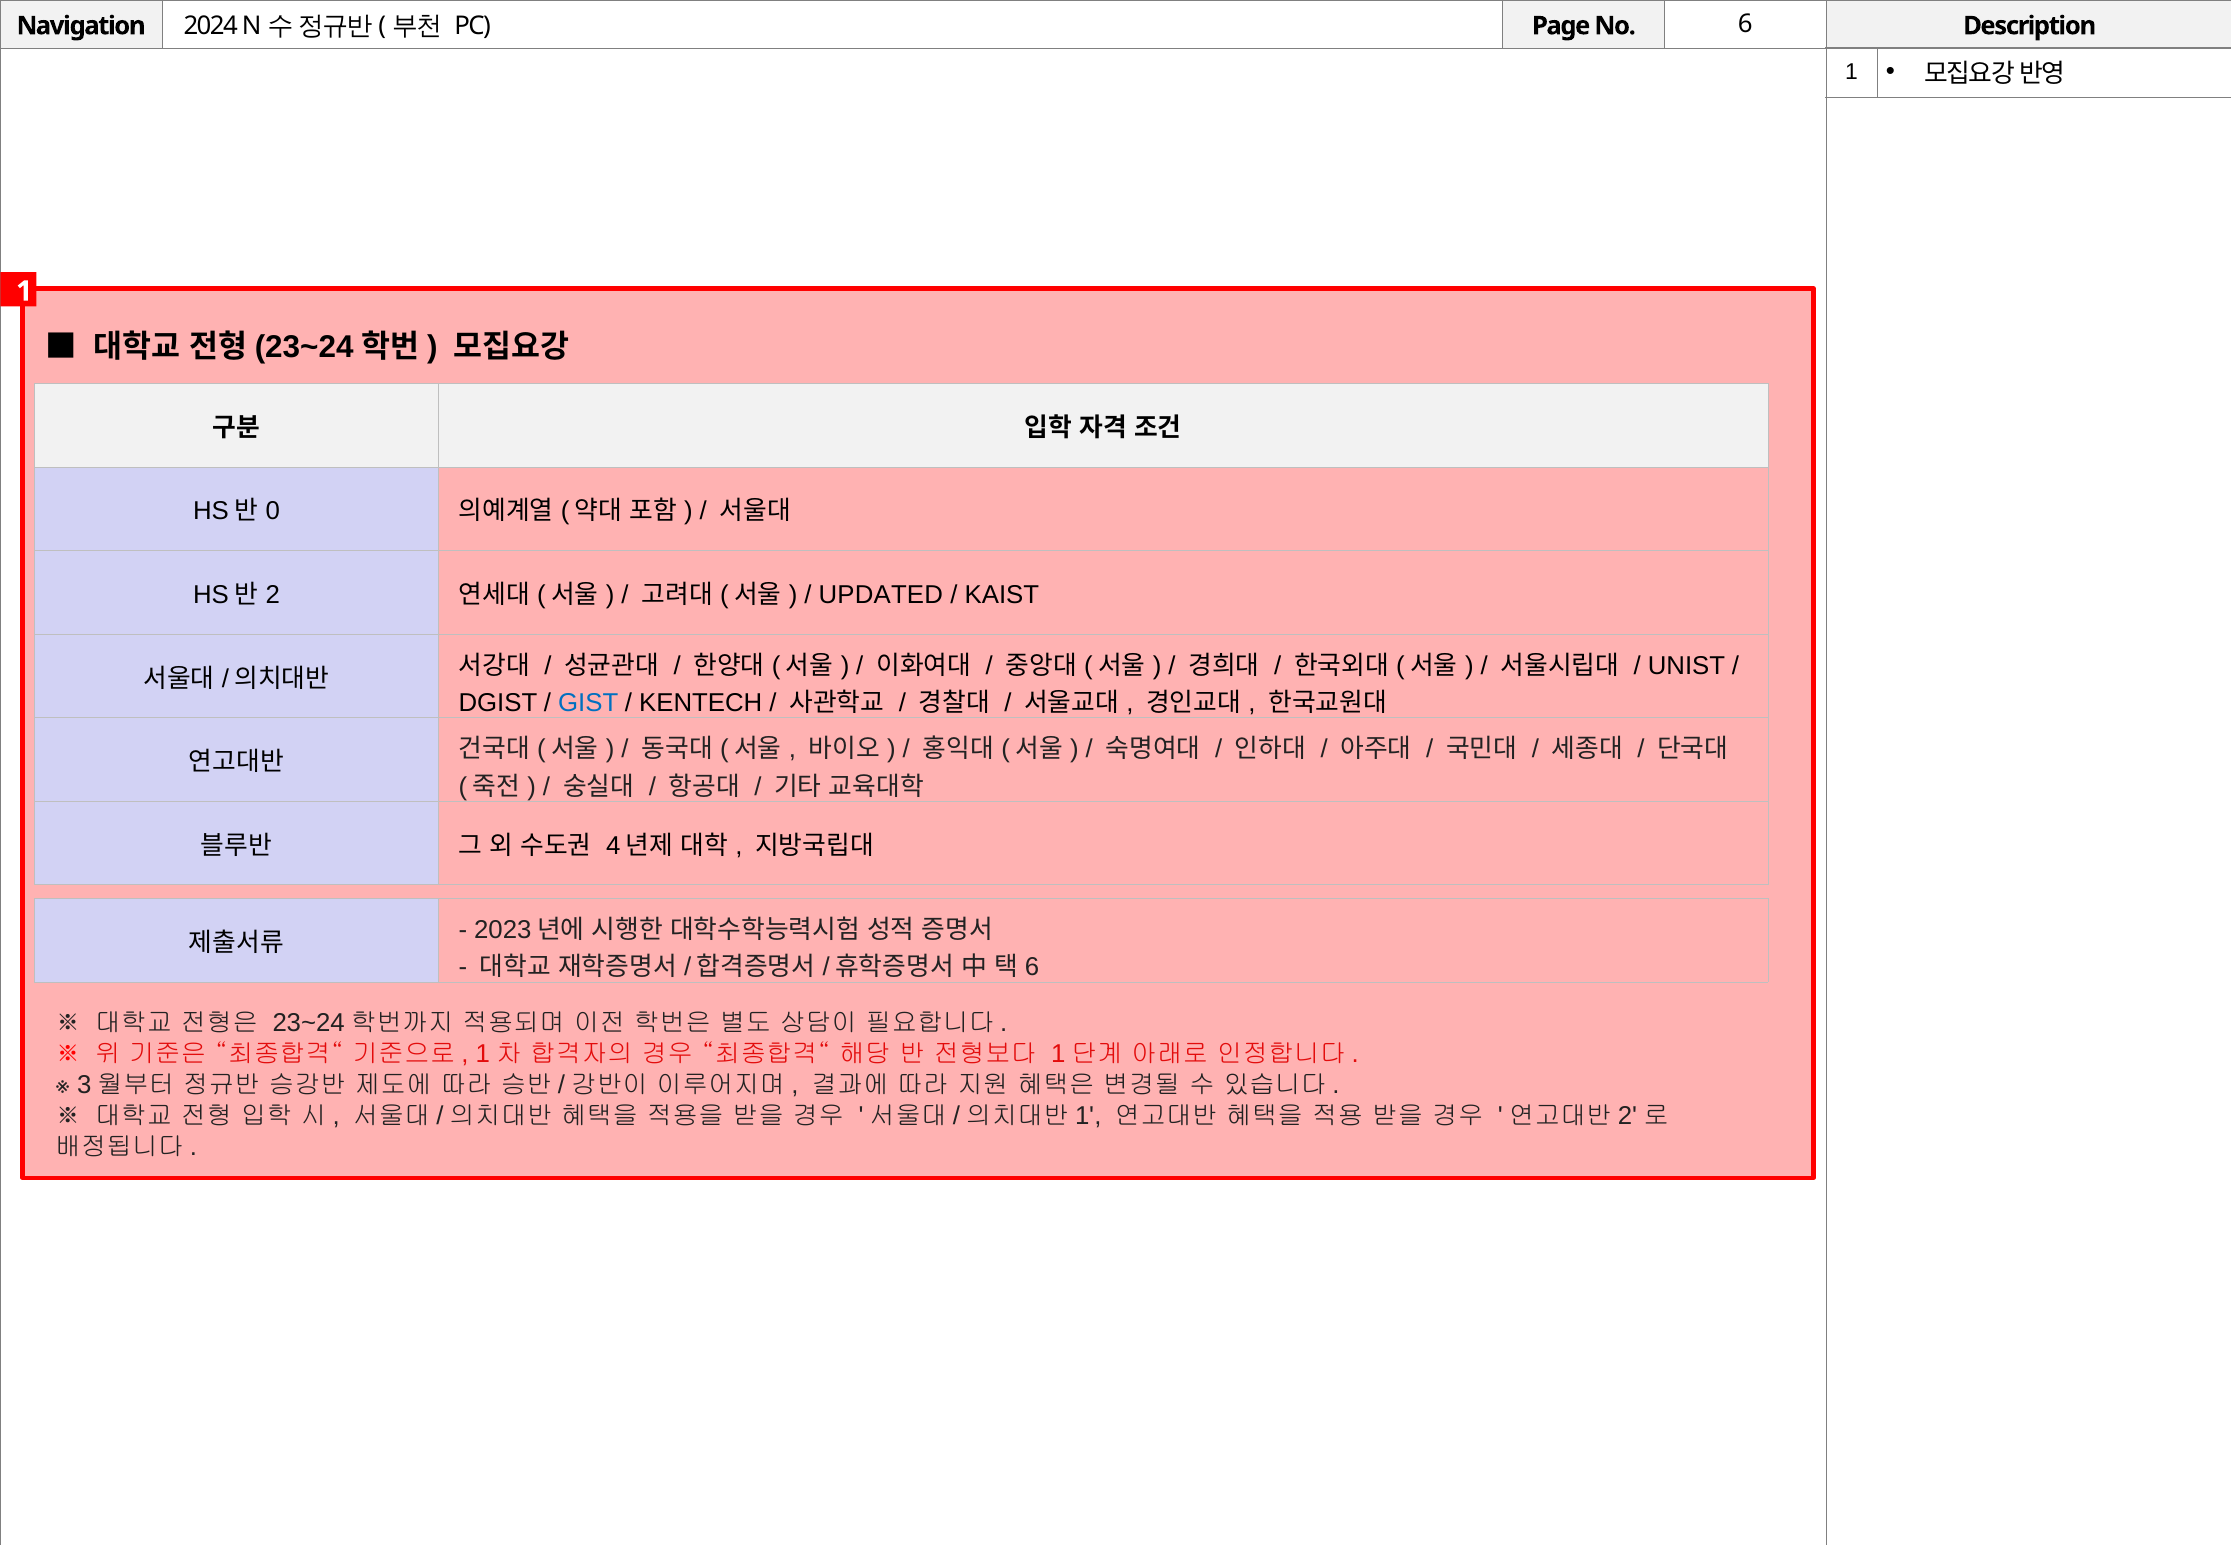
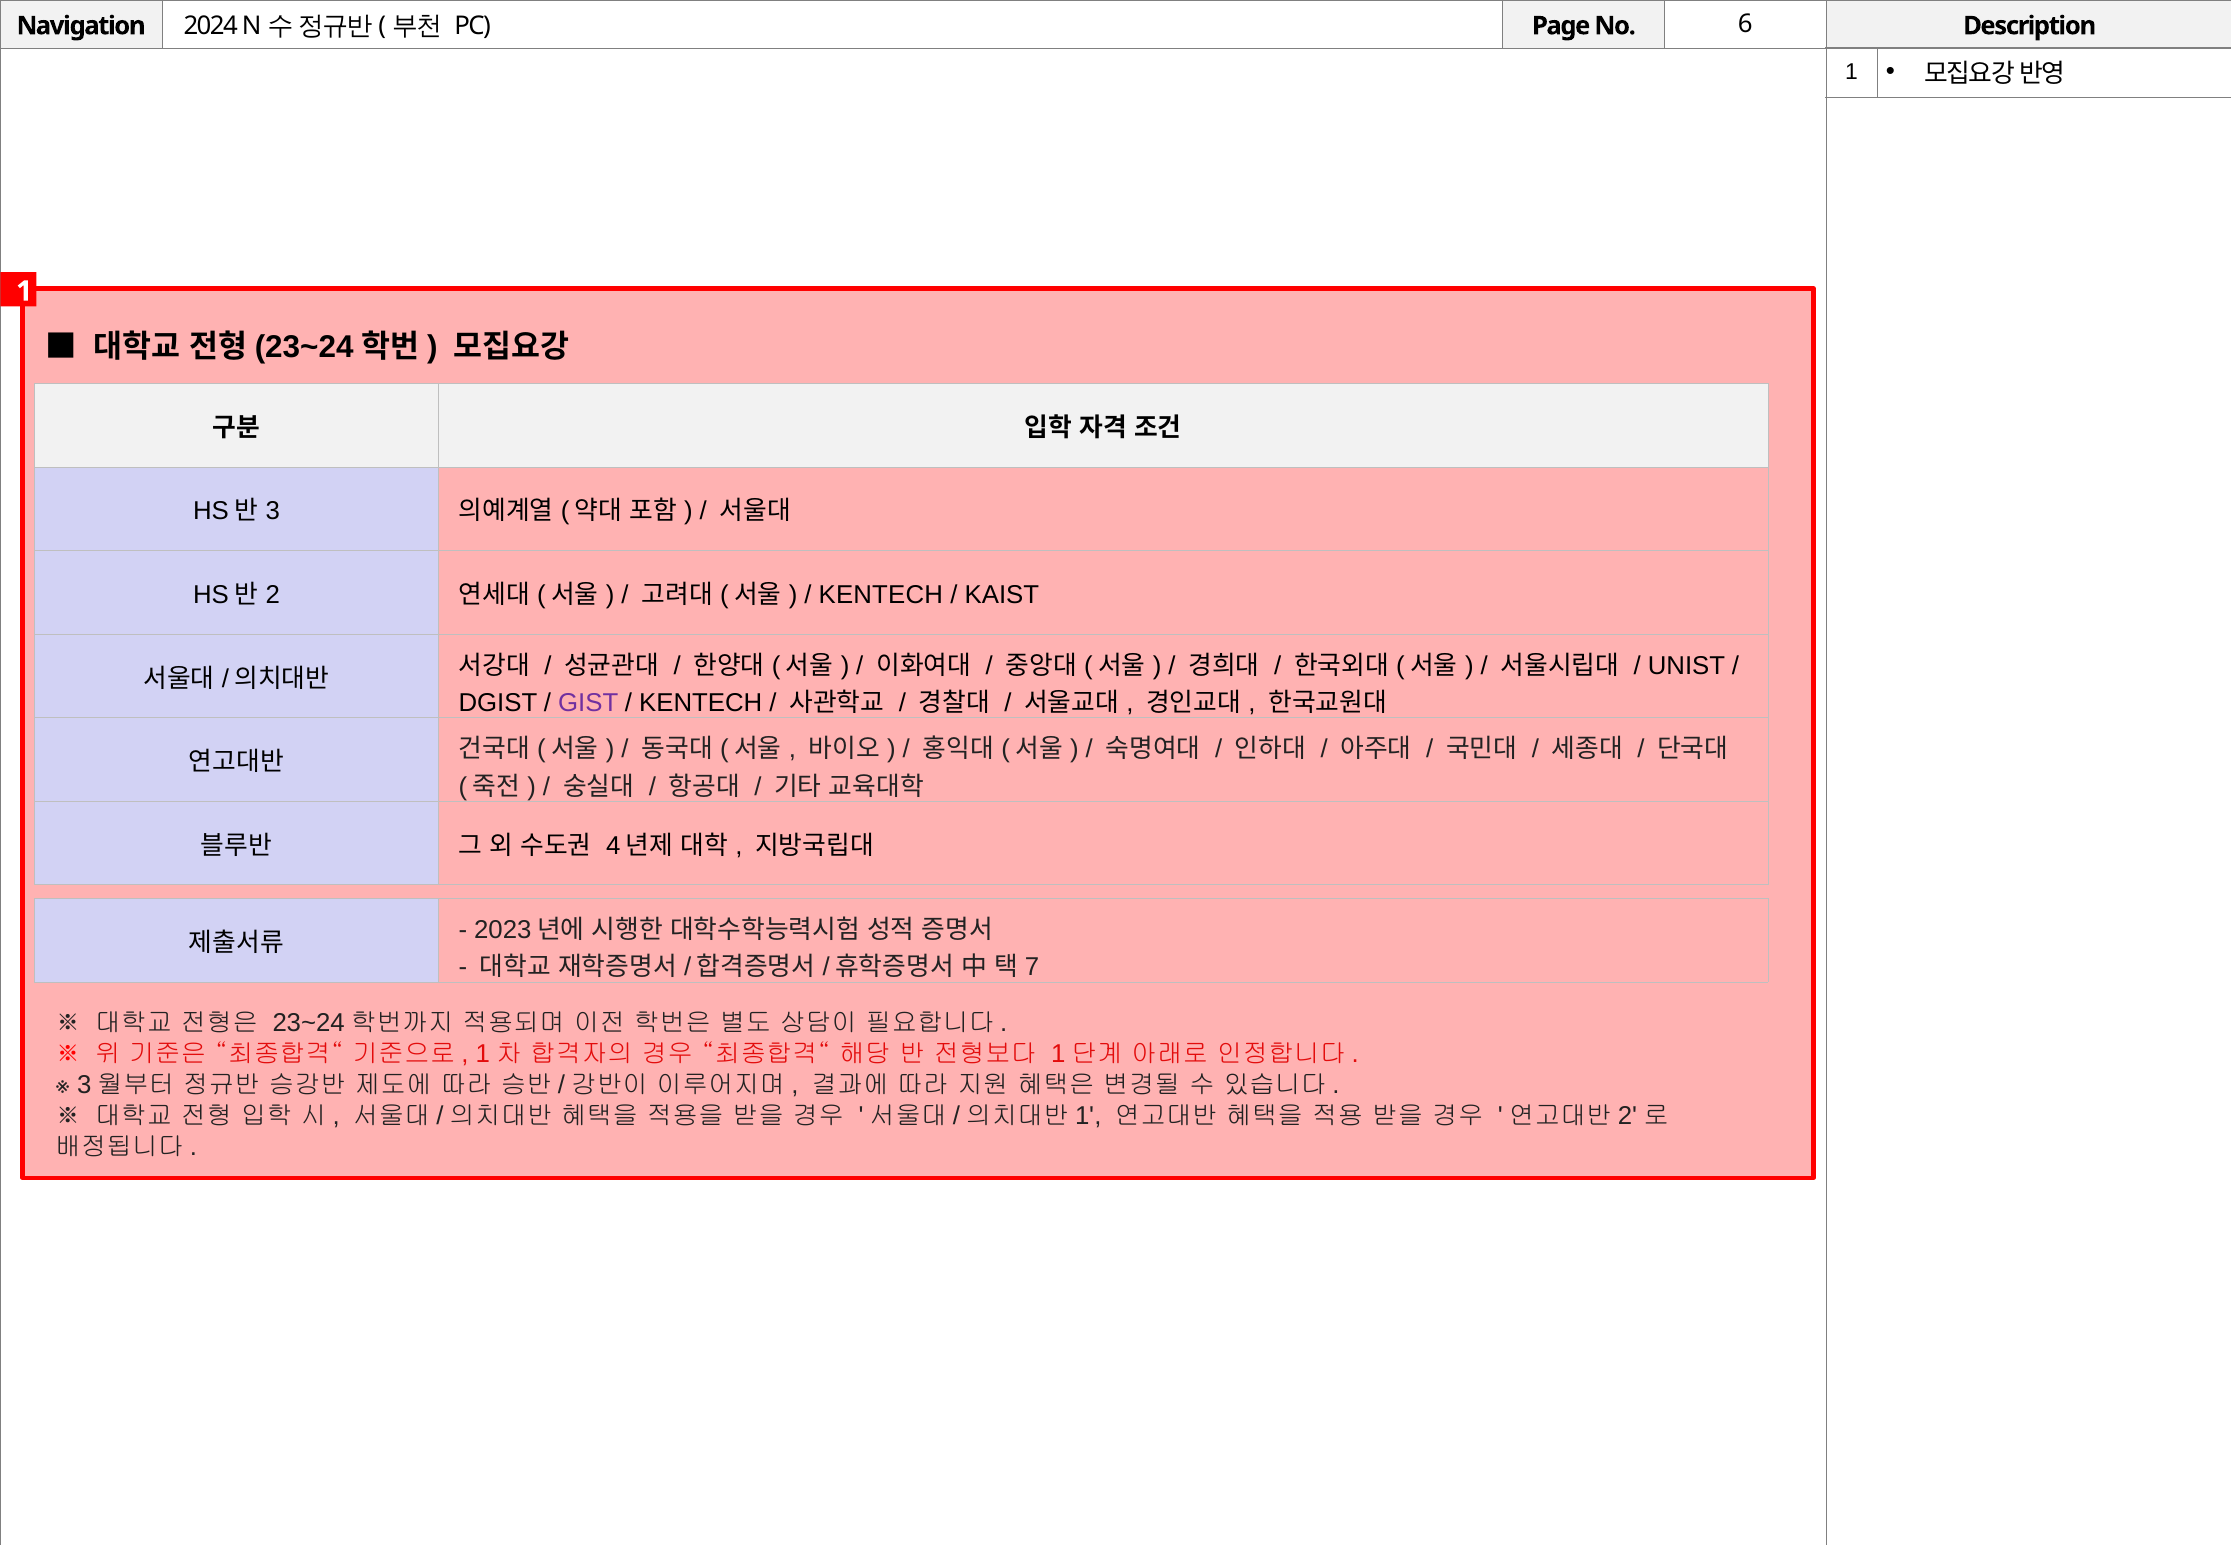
0: 0 -> 3
UPDATED at (881, 595): UPDATED -> KENTECH
GIST colour: blue -> purple
6 at (1032, 967): 6 -> 7
